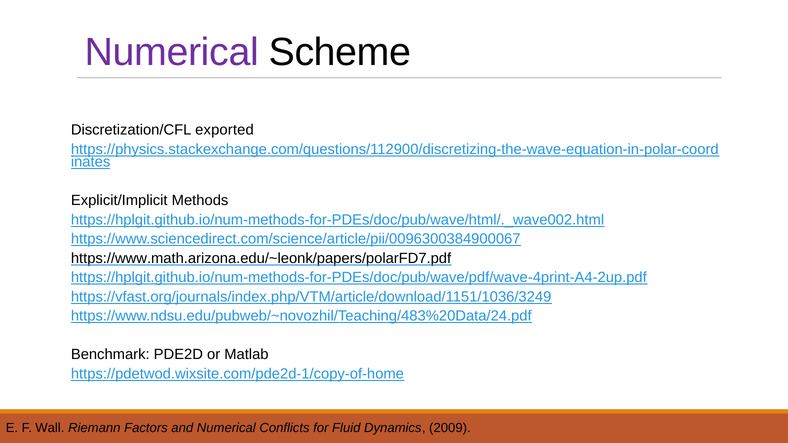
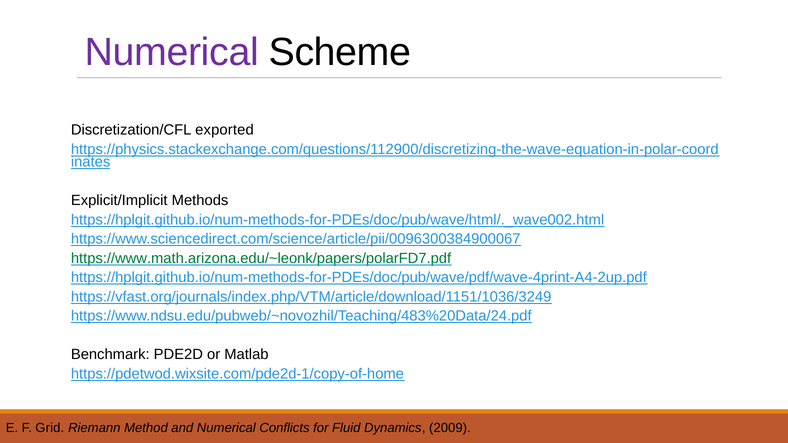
https://www.math.arizona.edu/~leonk/papers/polarFD7.pdf colour: black -> green
Wall: Wall -> Grid
Factors: Factors -> Method
